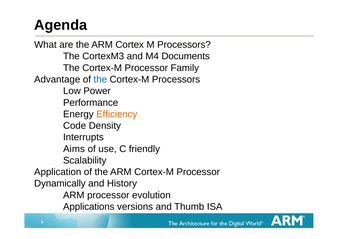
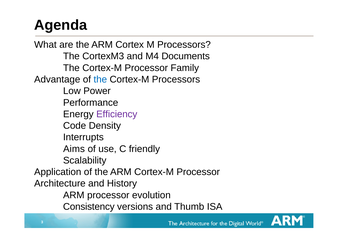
Efficiency colour: orange -> purple
Dynamically: Dynamically -> Architecture
Applications: Applications -> Consistency
